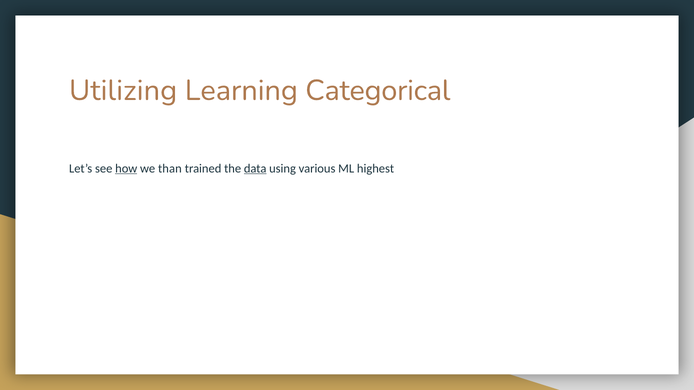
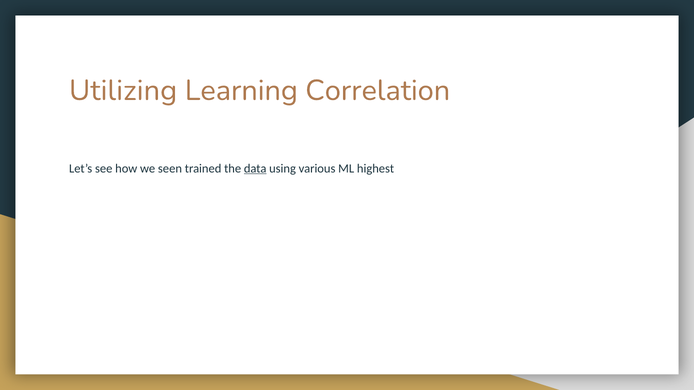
Categorical: Categorical -> Correlation
how underline: present -> none
than: than -> seen
